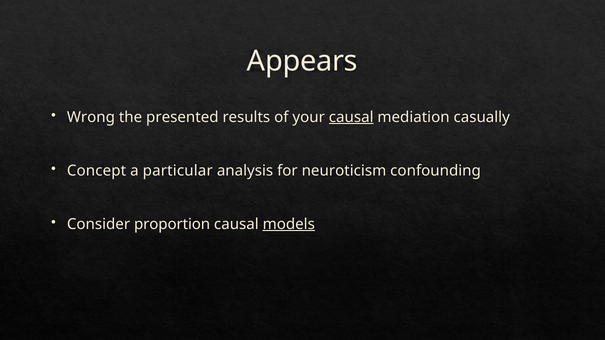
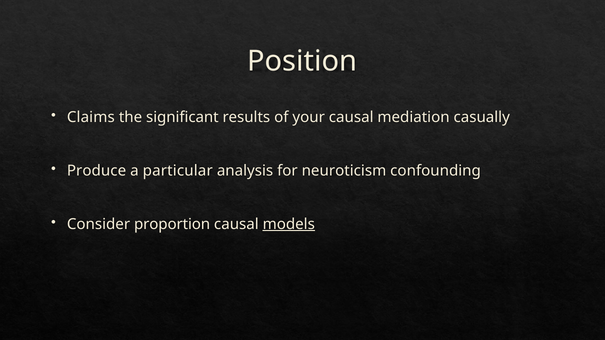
Appears: Appears -> Position
Wrong: Wrong -> Claims
presented: presented -> significant
causal at (351, 117) underline: present -> none
Concept: Concept -> Produce
